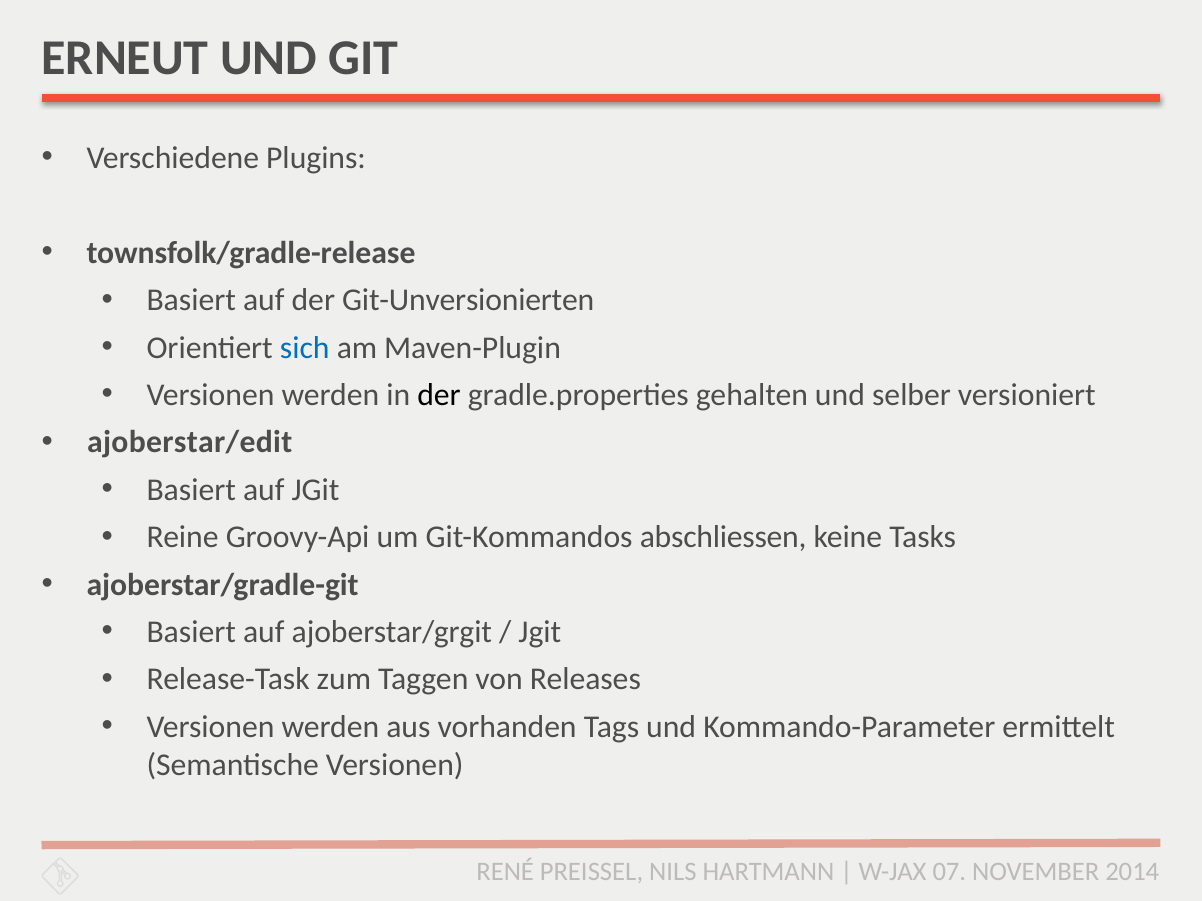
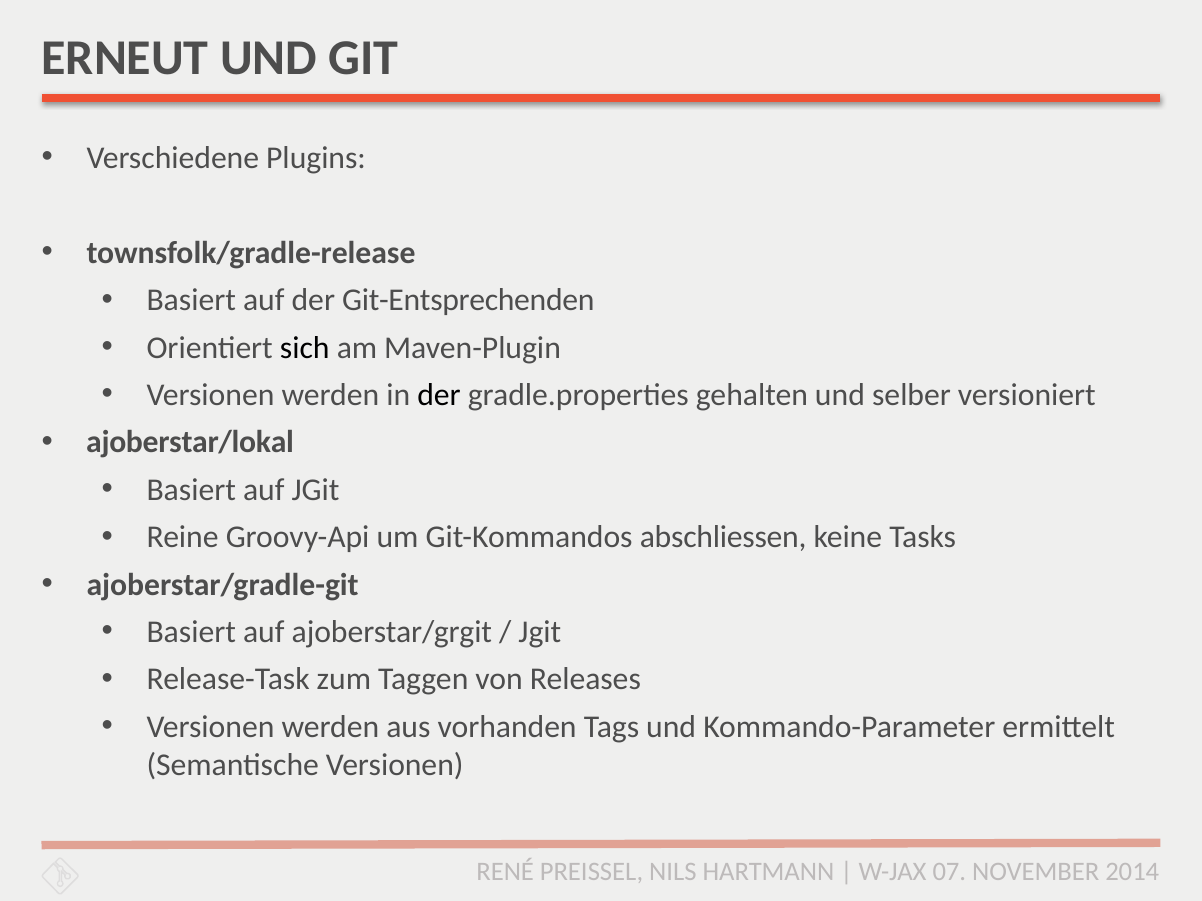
Git-Unversionierten: Git-Unversionierten -> Git-Entsprechenden
sich colour: blue -> black
ajoberstar/edit: ajoberstar/edit -> ajoberstar/lokal
